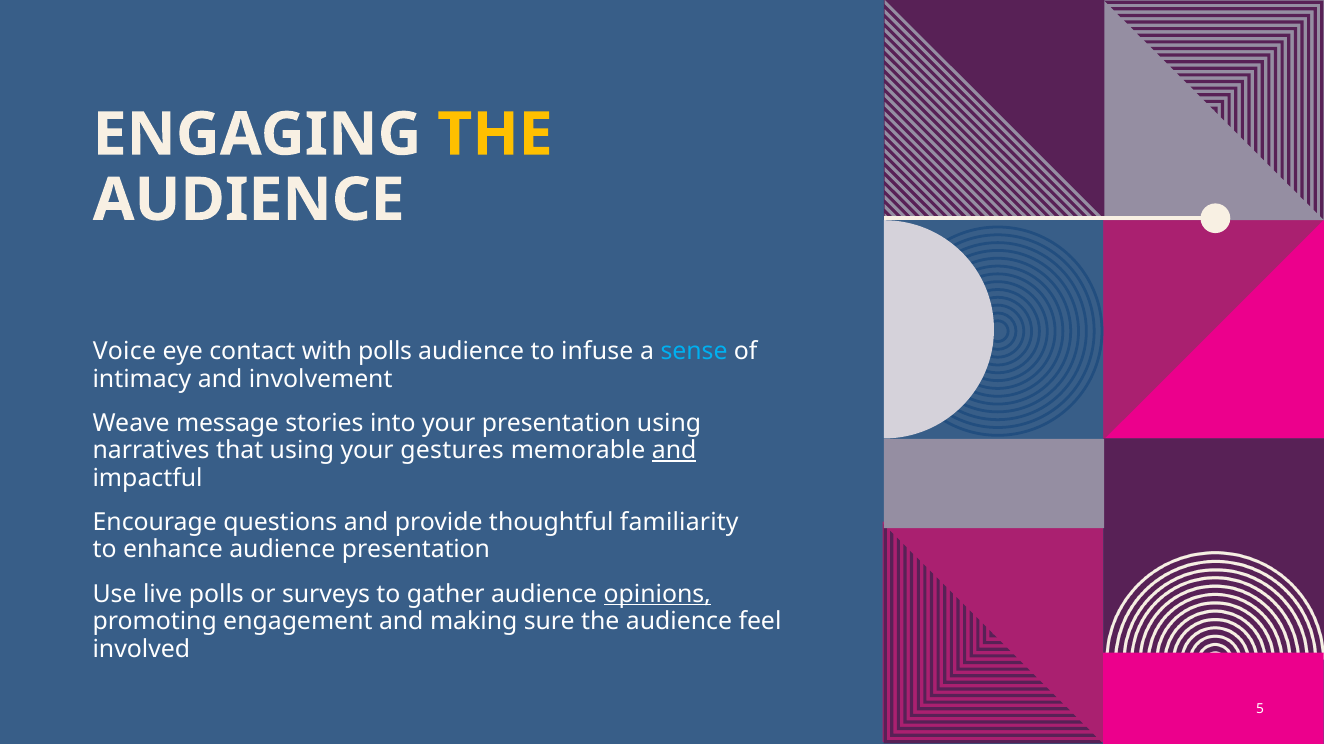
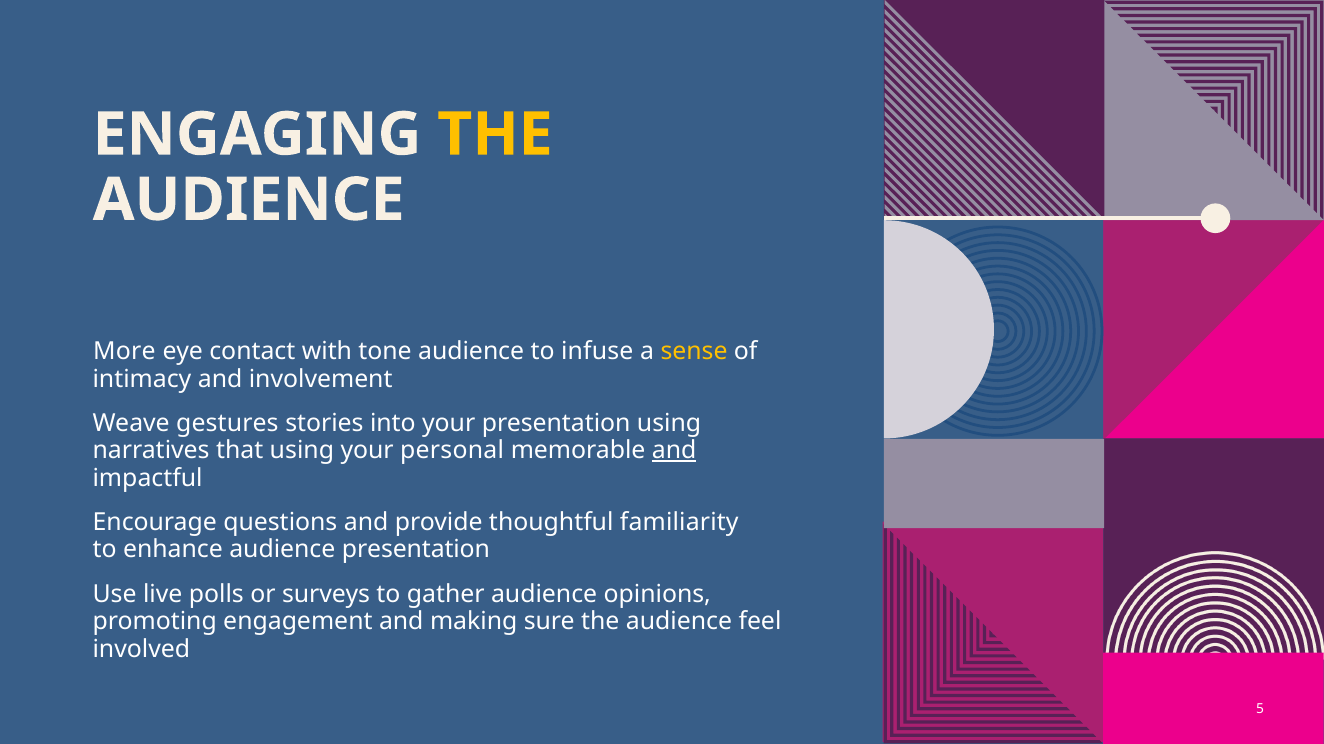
Voice: Voice -> More
with polls: polls -> tone
sense colour: light blue -> yellow
message: message -> gestures
gestures: gestures -> personal
opinions underline: present -> none
